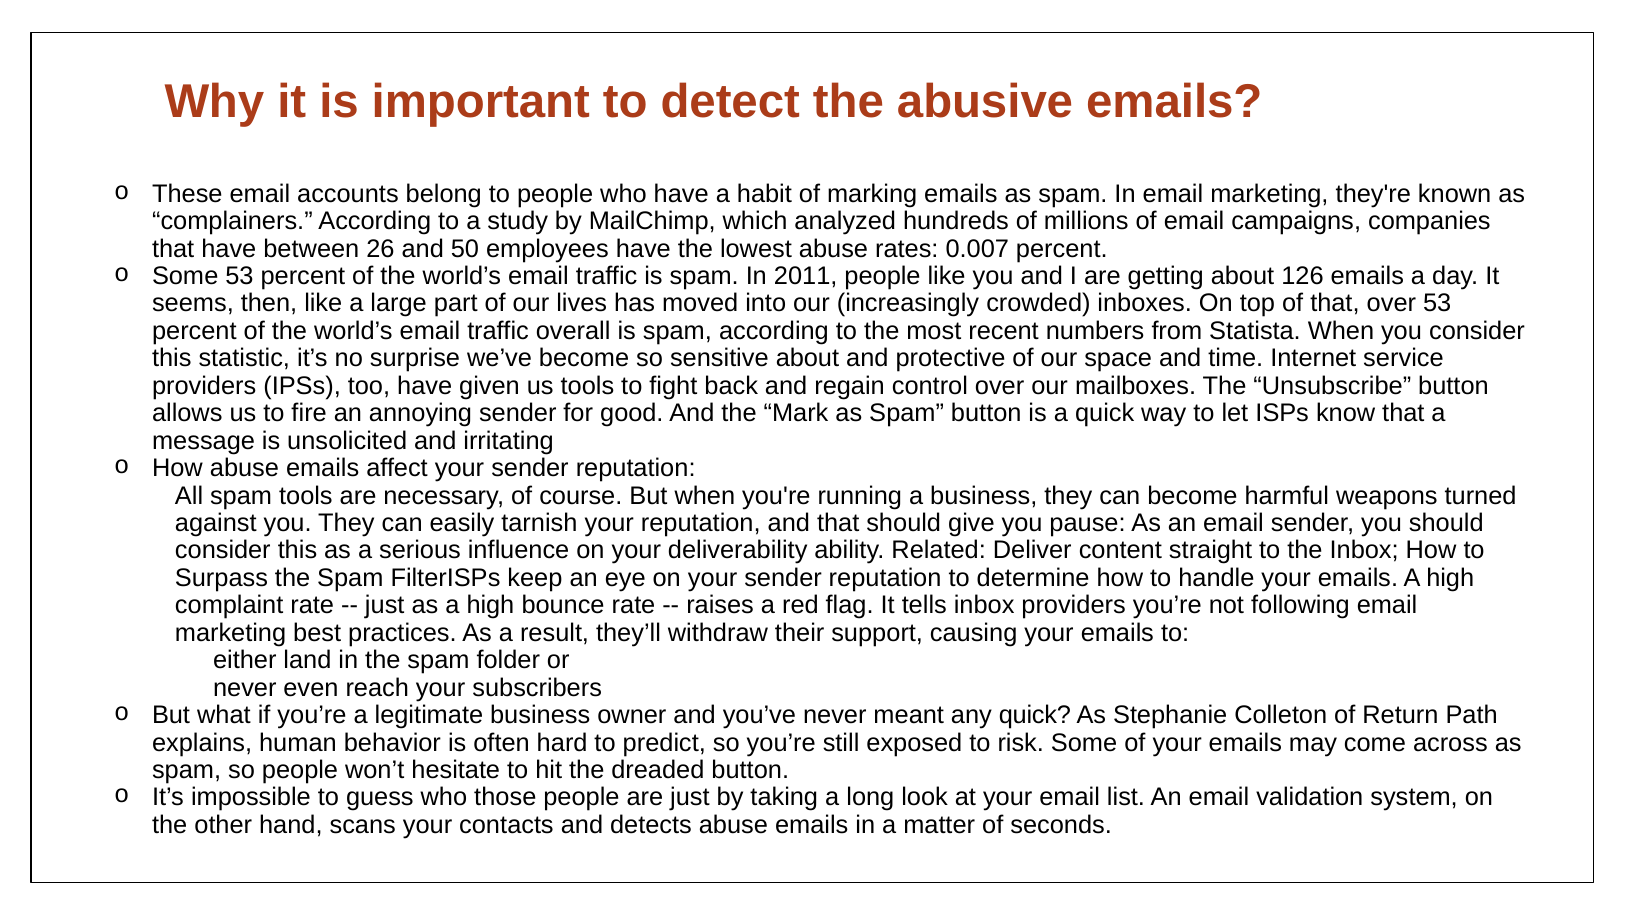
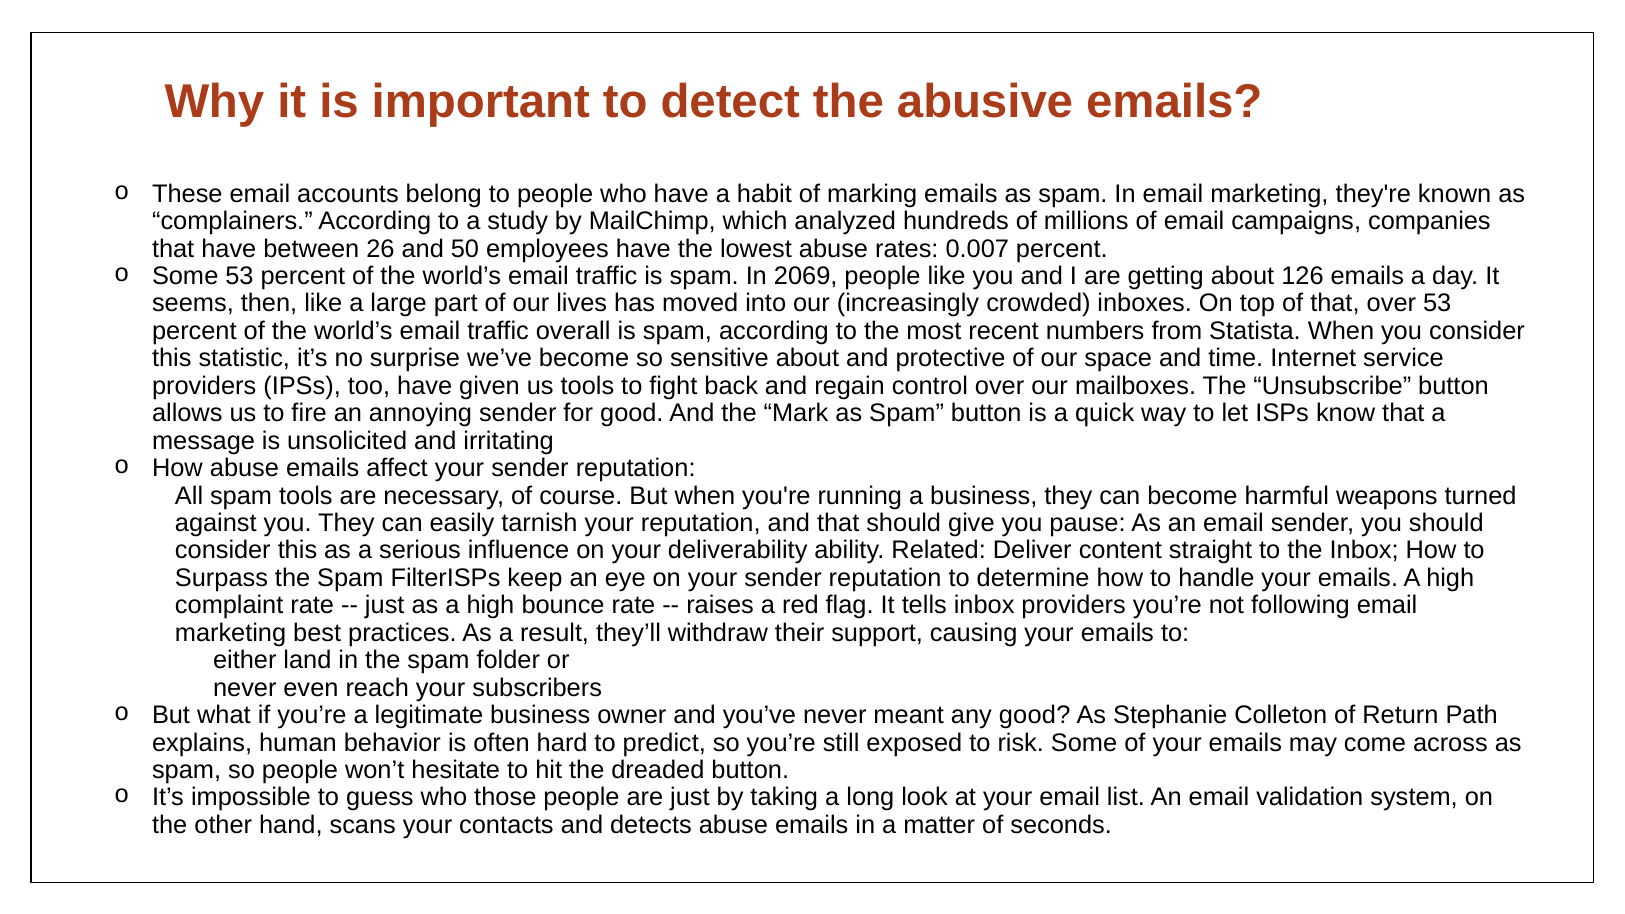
2011: 2011 -> 2069
any quick: quick -> good
